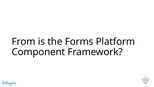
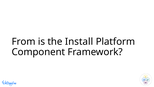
Forms: Forms -> Install
